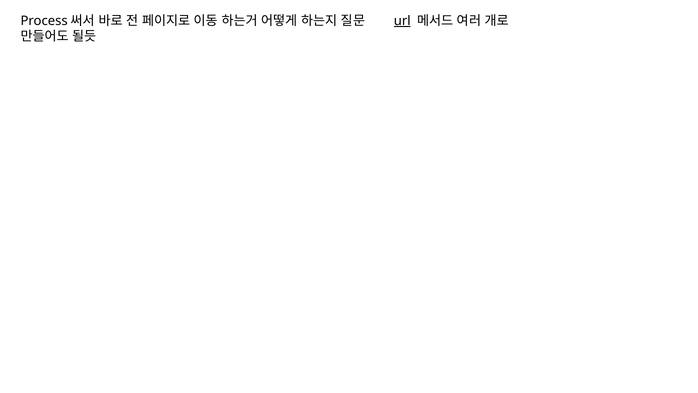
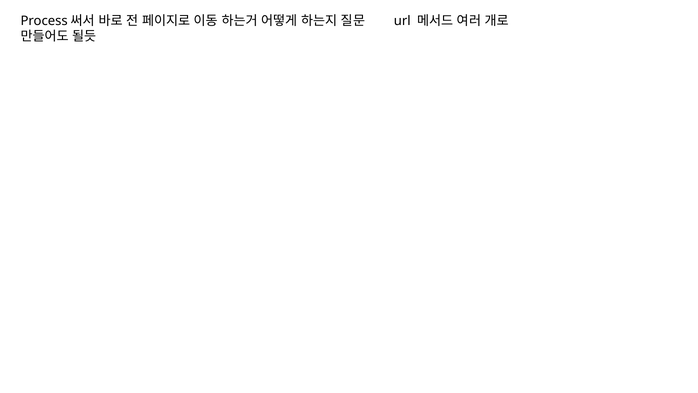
url underline: present -> none
